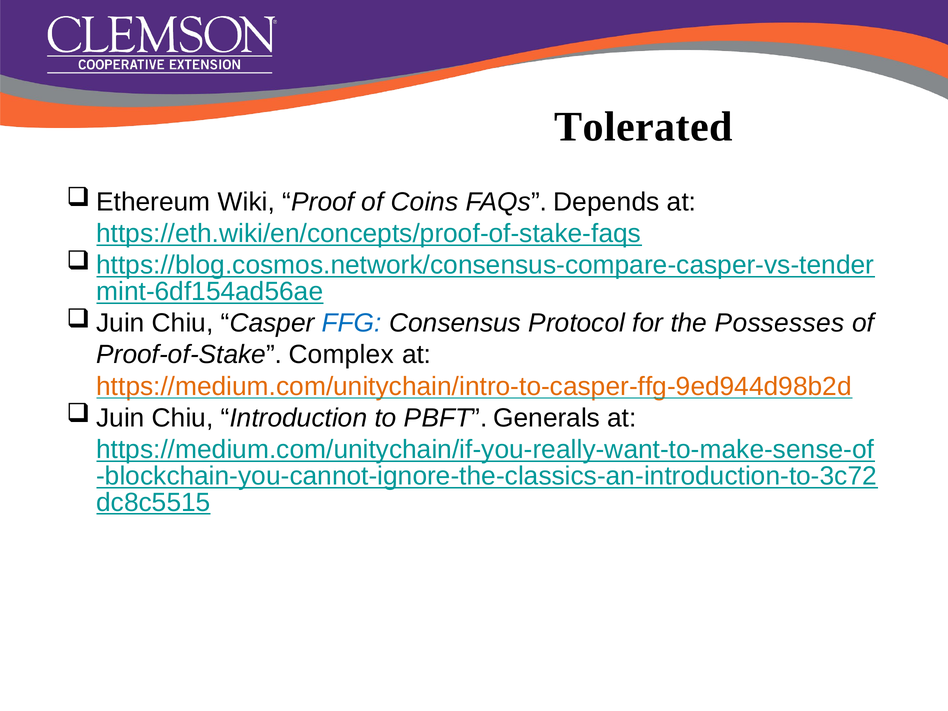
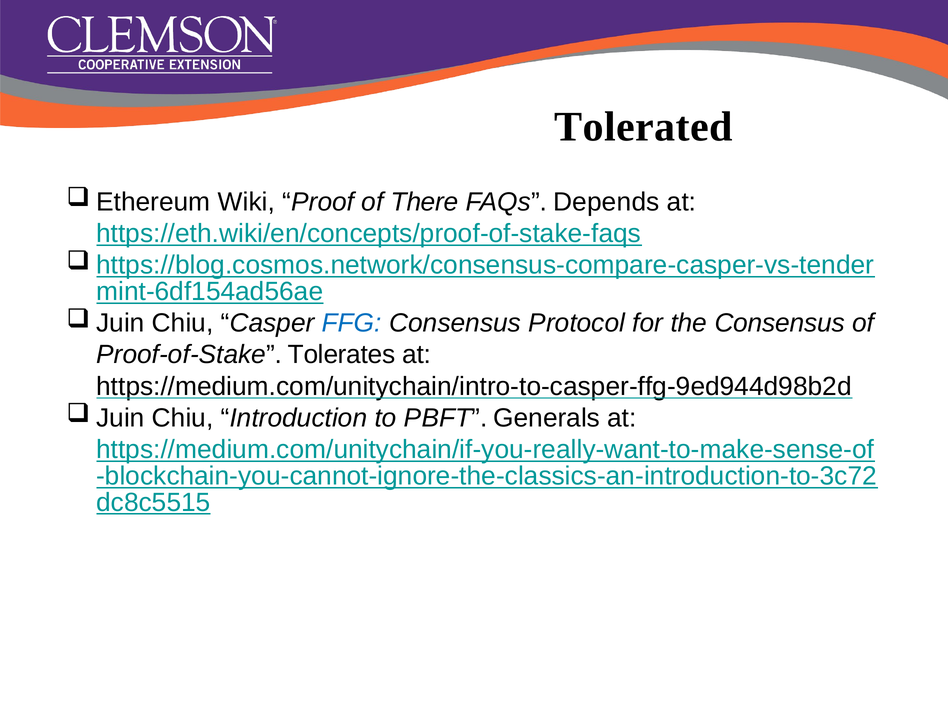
Coins: Coins -> There
the Possesses: Possesses -> Consensus
Complex: Complex -> Tolerates
https://medium.com/unitychain/intro-to-casper-ffg-9ed944d98b2d colour: orange -> black
